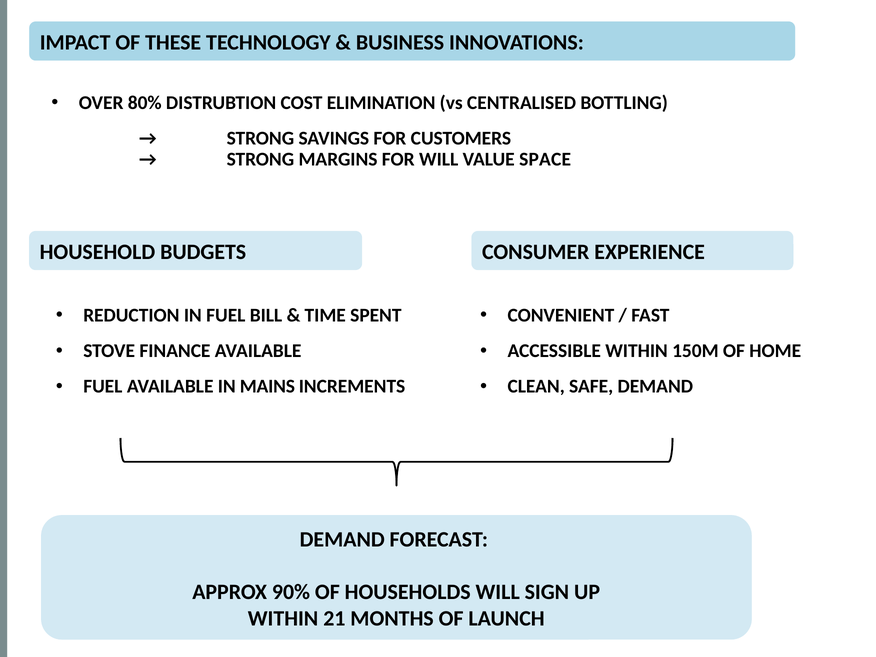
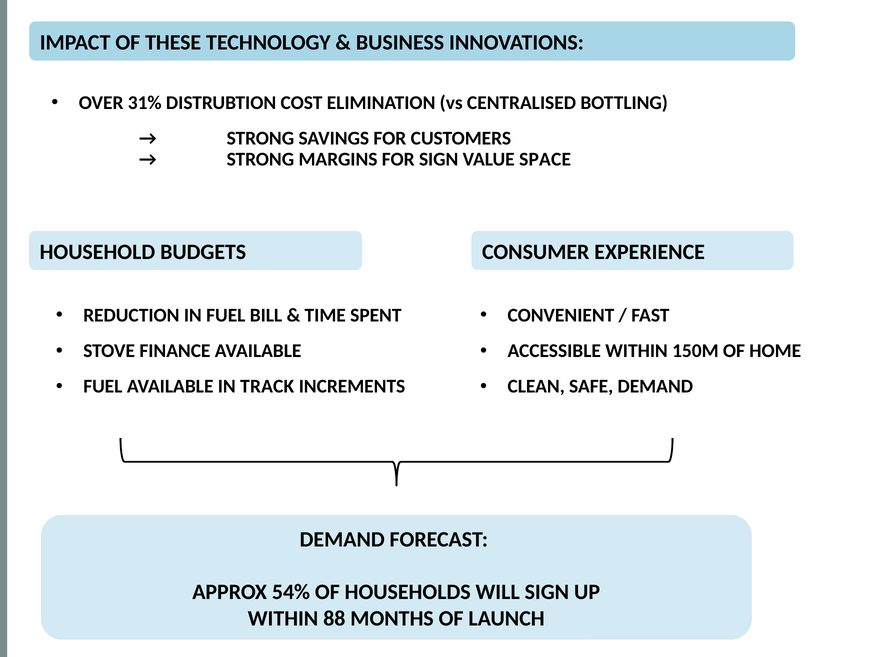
80%: 80% -> 31%
FOR WILL: WILL -> SIGN
MAINS: MAINS -> TRACK
90%: 90% -> 54%
21: 21 -> 88
